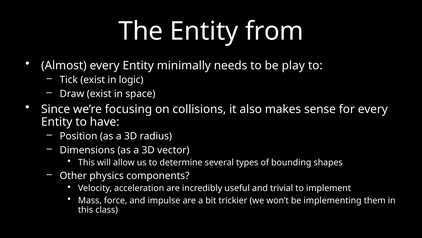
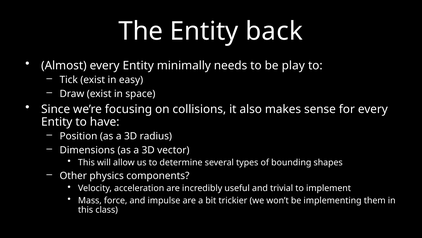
from: from -> back
logic: logic -> easy
